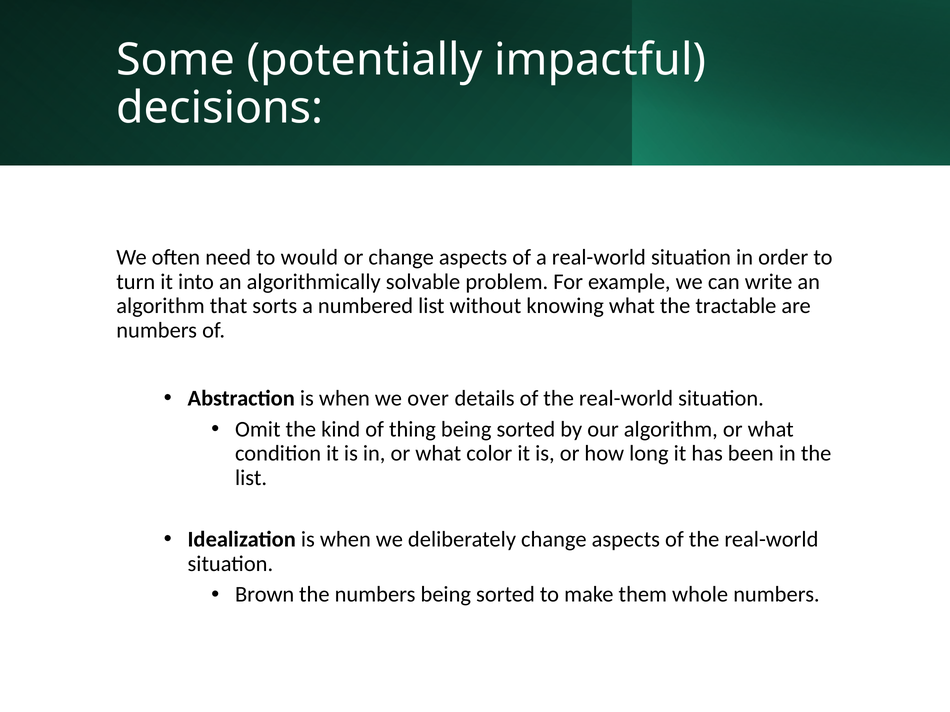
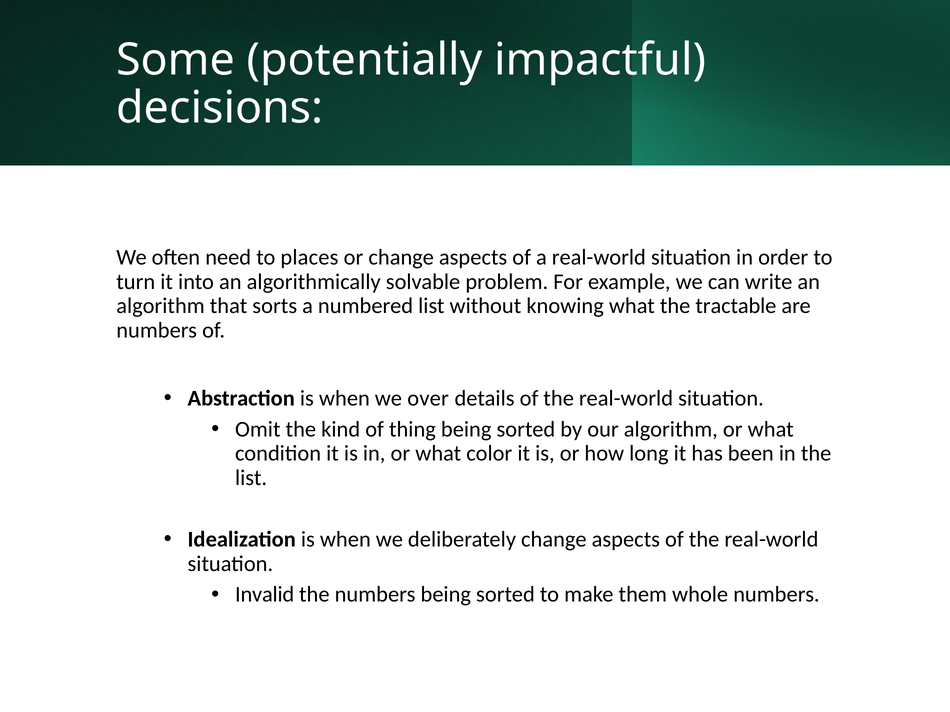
would: would -> places
Brown: Brown -> Invalid
